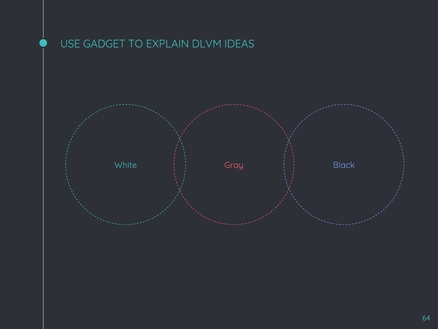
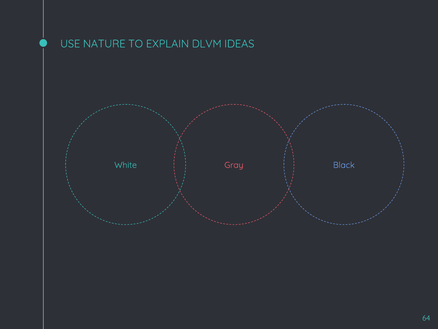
GADGET: GADGET -> NATURE
